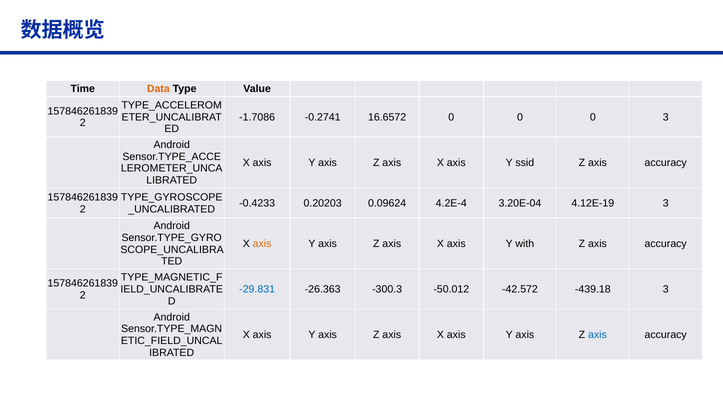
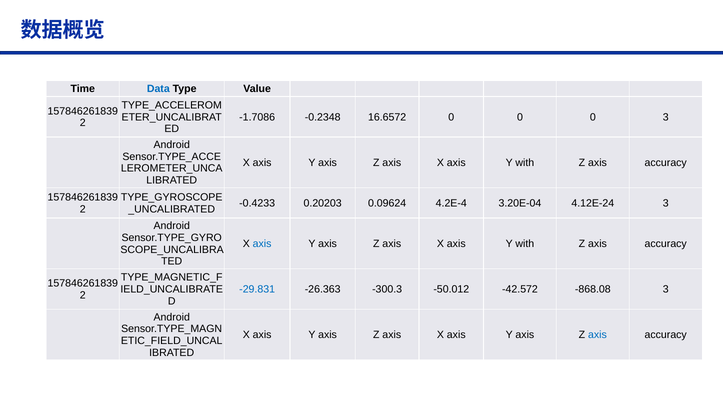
Data colour: orange -> blue
-0.2741: -0.2741 -> -0.2348
ssid at (525, 163): ssid -> with
4.12E-19: 4.12E-19 -> 4.12E-24
axis at (262, 244) colour: orange -> blue
-439.18: -439.18 -> -868.08
